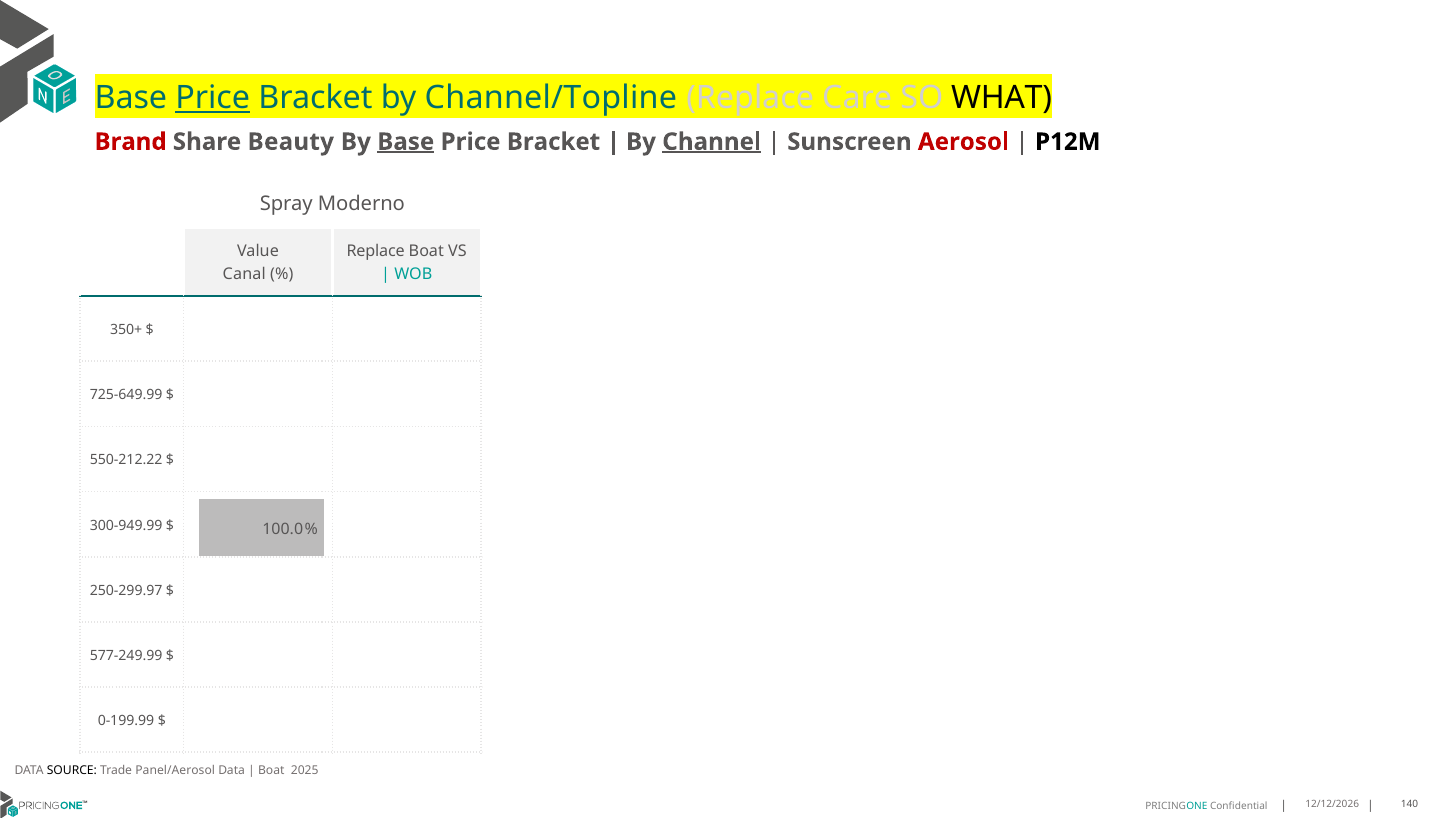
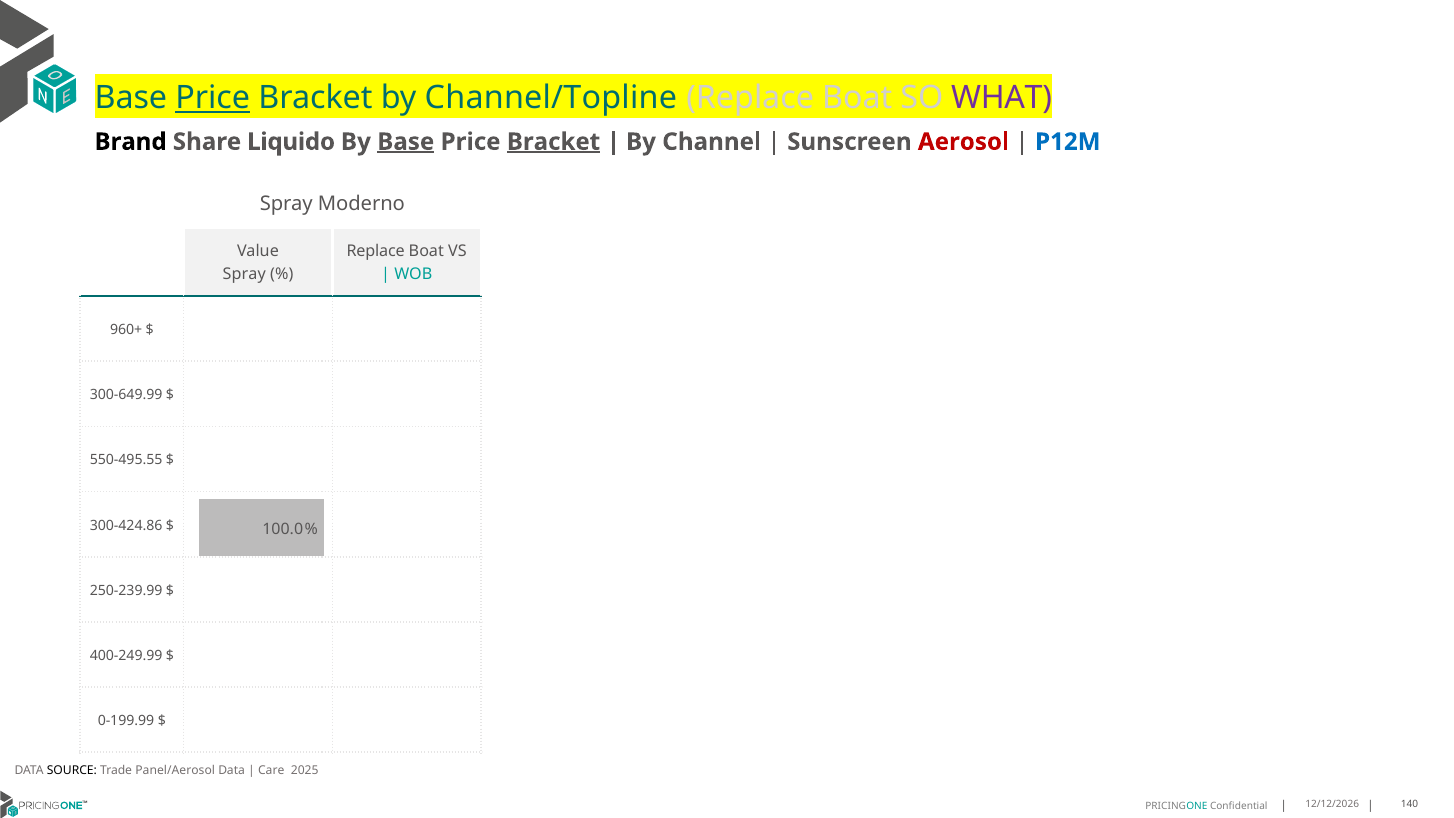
Care at (857, 98): Care -> Boat
WHAT colour: black -> purple
Brand colour: red -> black
Beauty: Beauty -> Liquido
Bracket at (554, 142) underline: none -> present
Channel underline: present -> none
P12M colour: black -> blue
Canal at (244, 274): Canal -> Spray
350+: 350+ -> 960+
725-649.99: 725-649.99 -> 300-649.99
550-212.22: 550-212.22 -> 550-495.55
300-949.99: 300-949.99 -> 300-424.86
250-299.97: 250-299.97 -> 250-239.99
577-249.99: 577-249.99 -> 400-249.99
Boat at (271, 770): Boat -> Care
